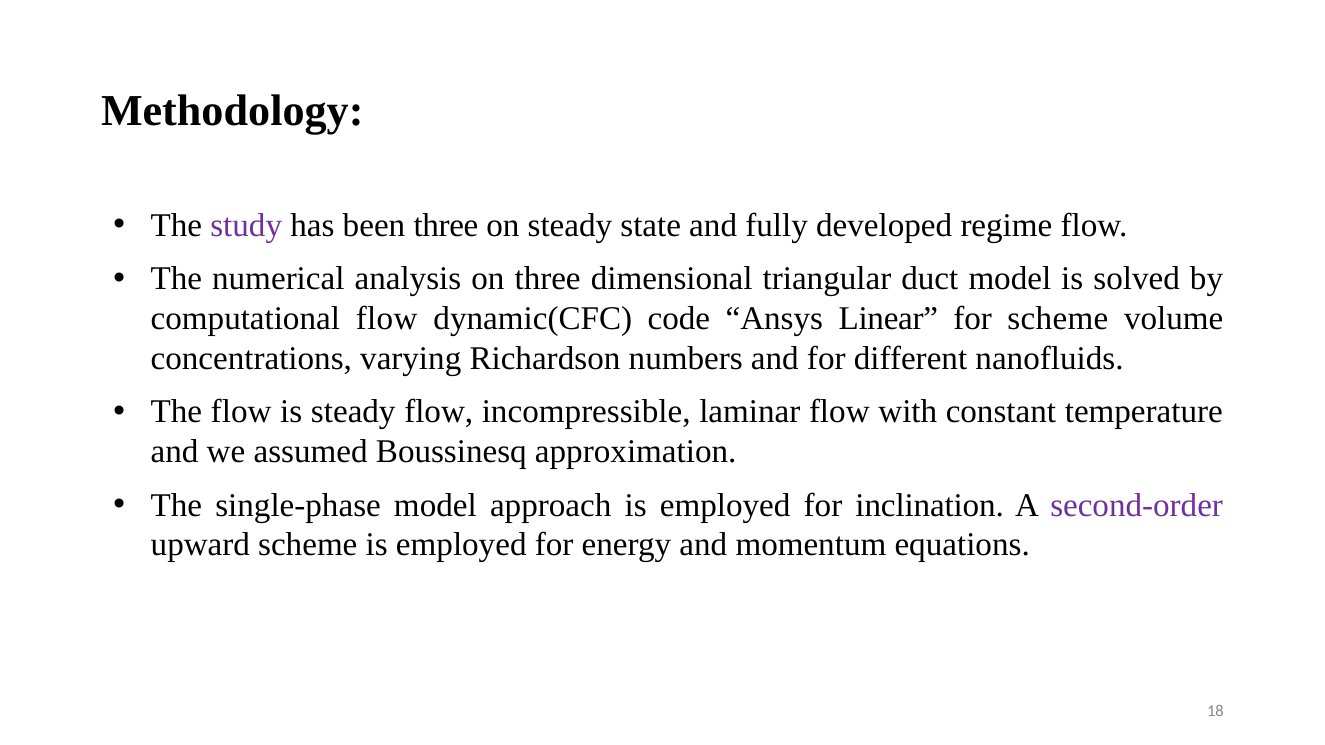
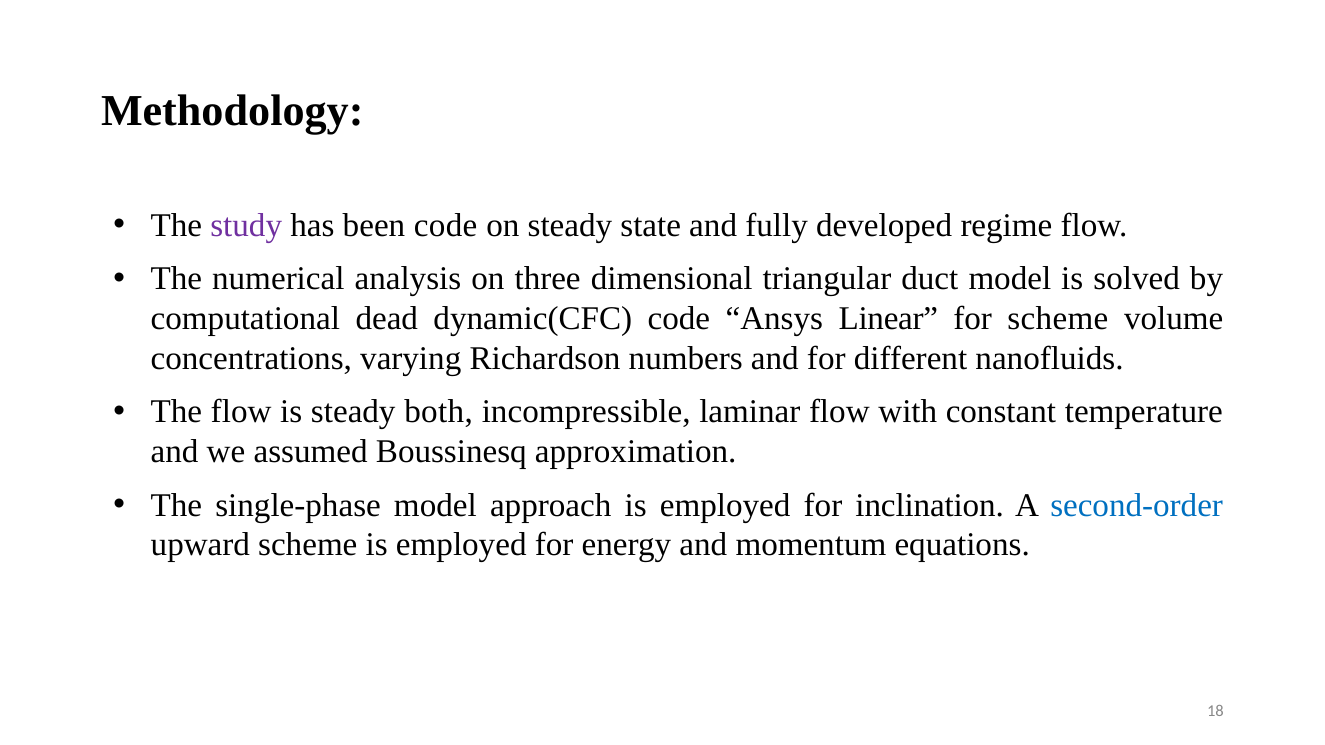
been three: three -> code
computational flow: flow -> dead
steady flow: flow -> both
second-order colour: purple -> blue
